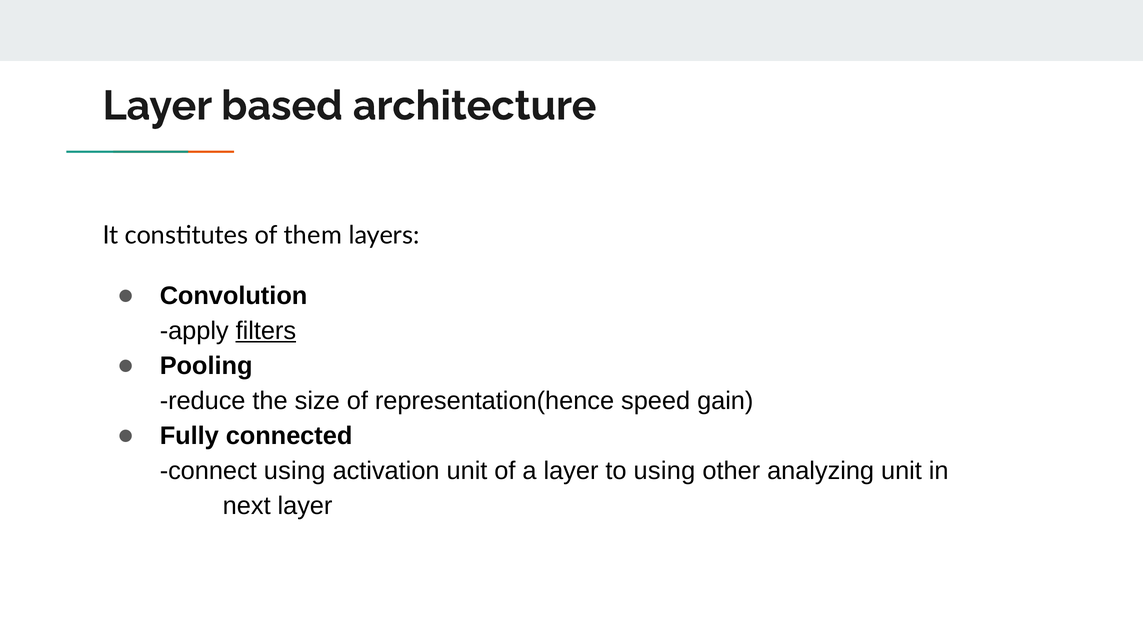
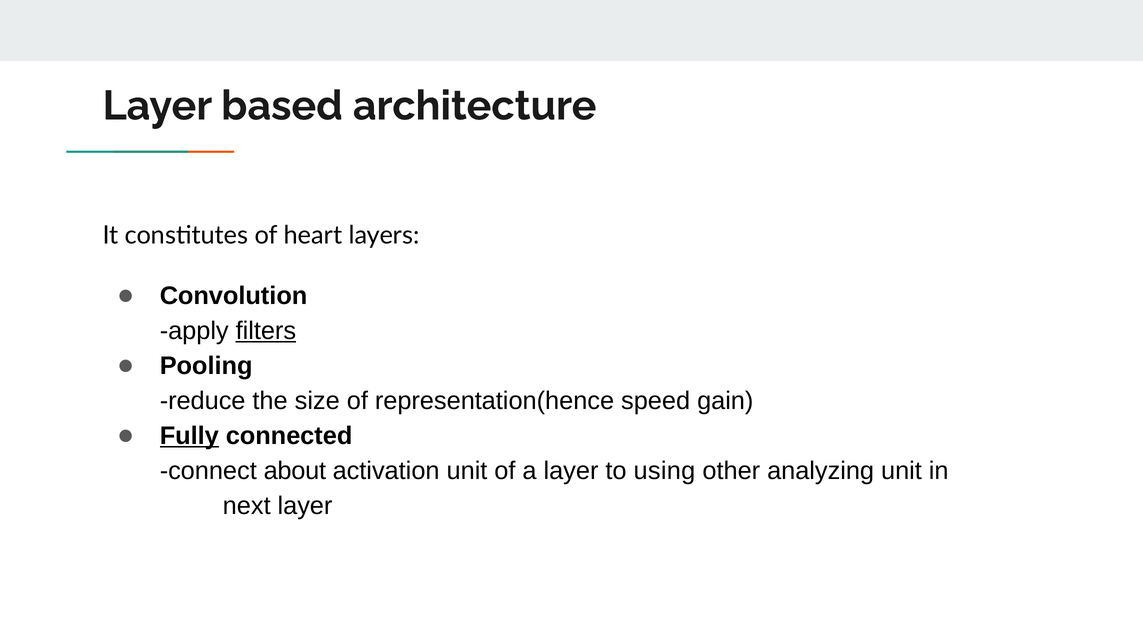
them: them -> heart
Fully underline: none -> present
connect using: using -> about
